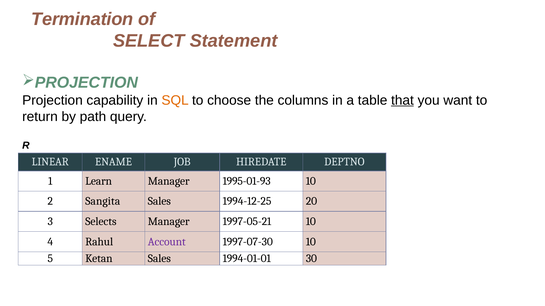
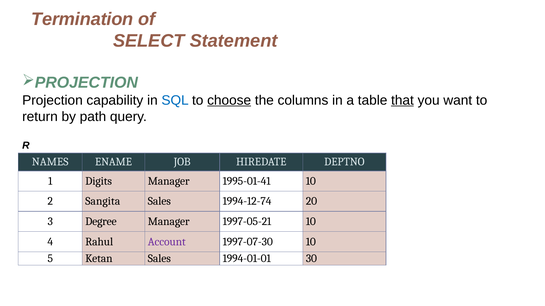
SQL colour: orange -> blue
choose underline: none -> present
LINEAR: LINEAR -> NAMES
Learn: Learn -> Digits
1995-01-93: 1995-01-93 -> 1995-01-41
1994-12-25: 1994-12-25 -> 1994-12-74
Selects: Selects -> Degree
